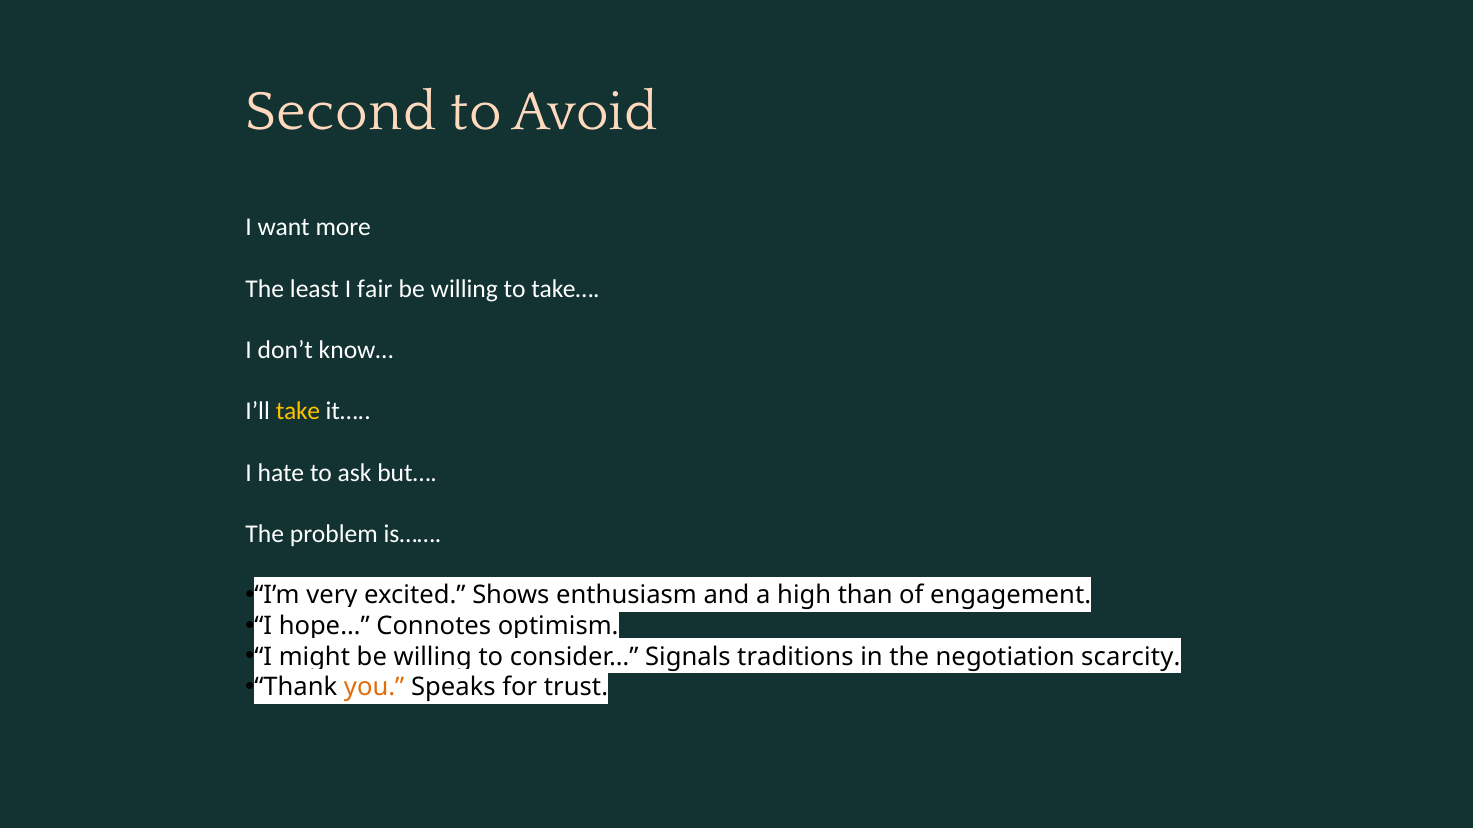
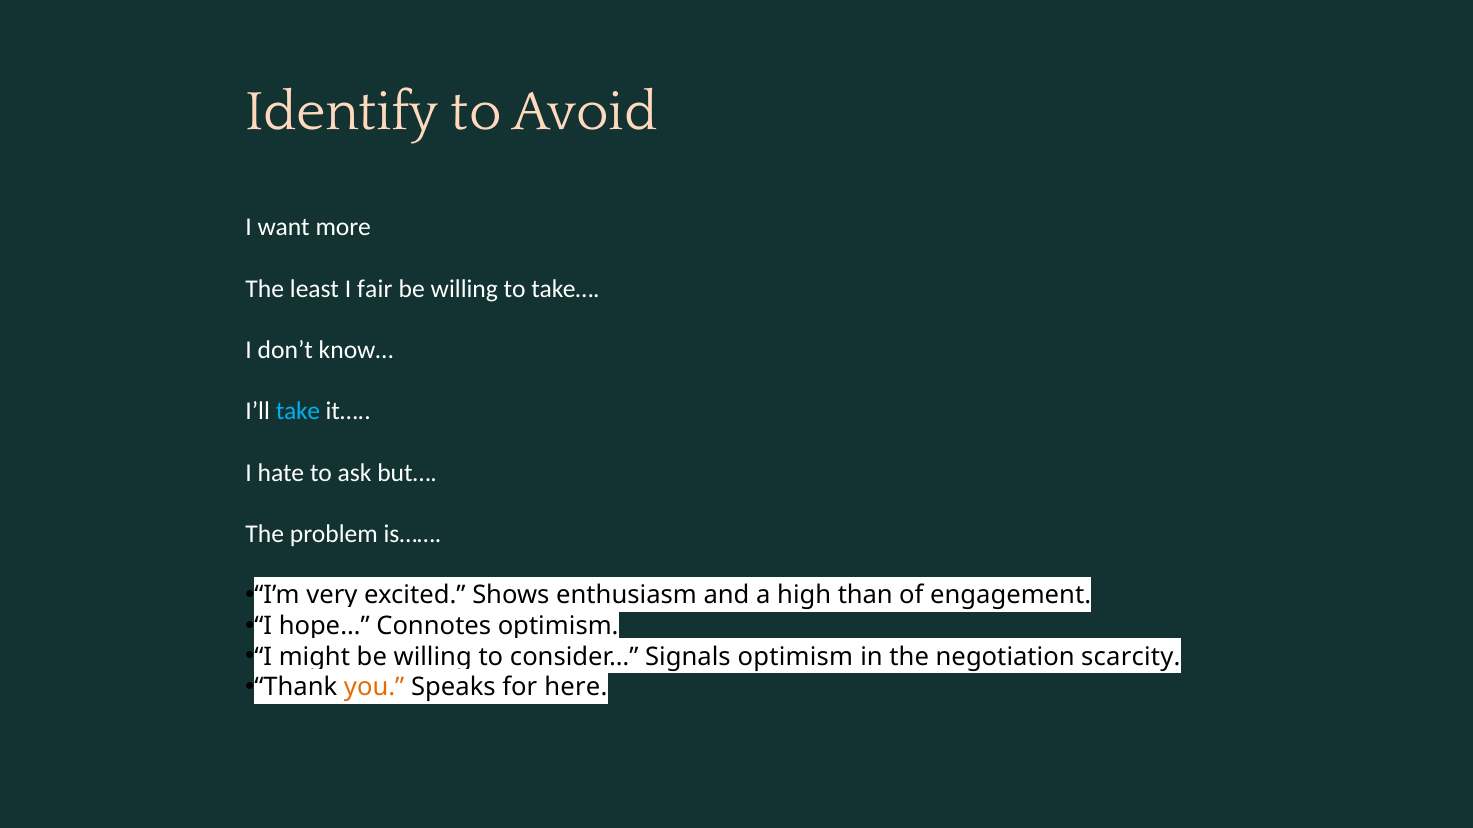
Second: Second -> Identify
take colour: yellow -> light blue
Signals traditions: traditions -> optimism
trust: trust -> here
